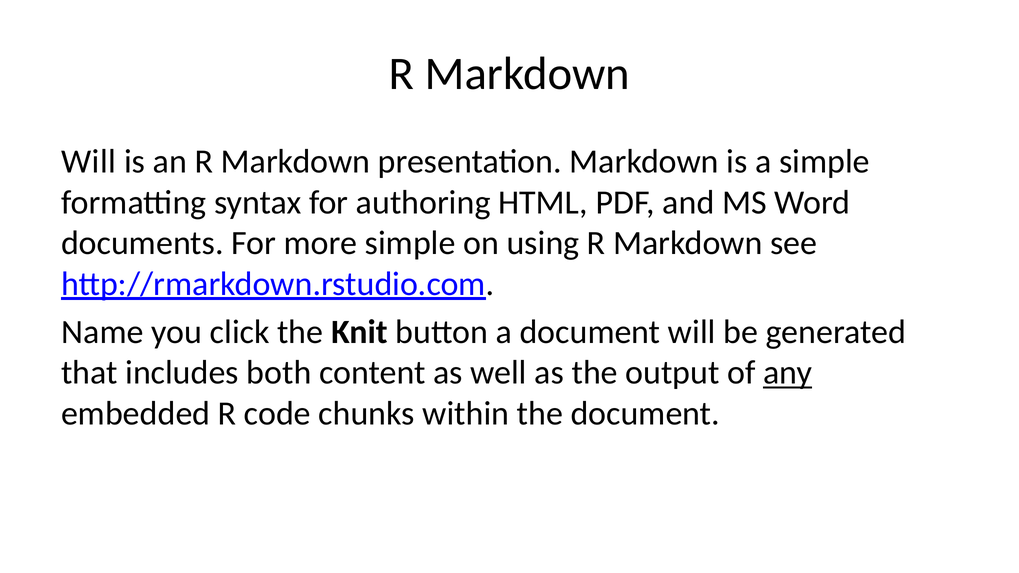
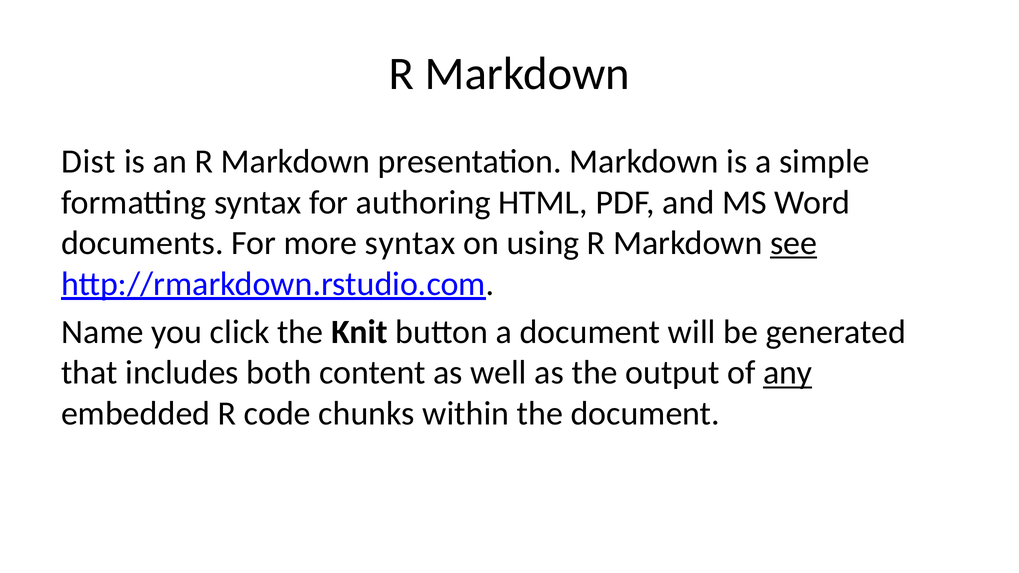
Will at (89, 162): Will -> Dist
more simple: simple -> syntax
see underline: none -> present
